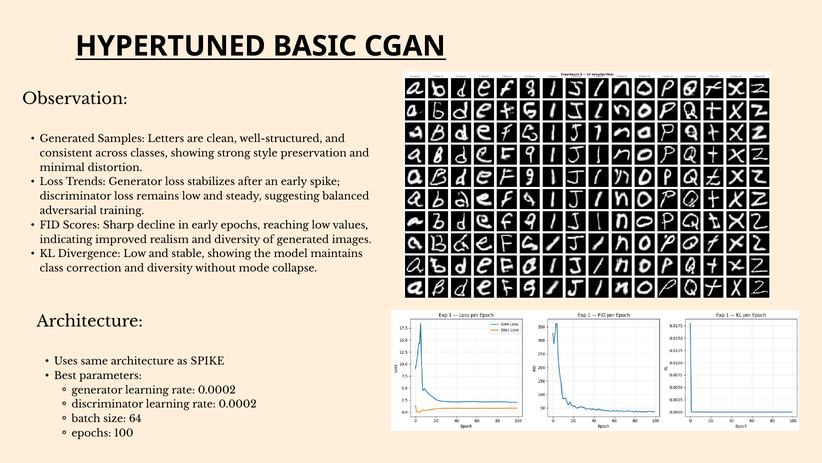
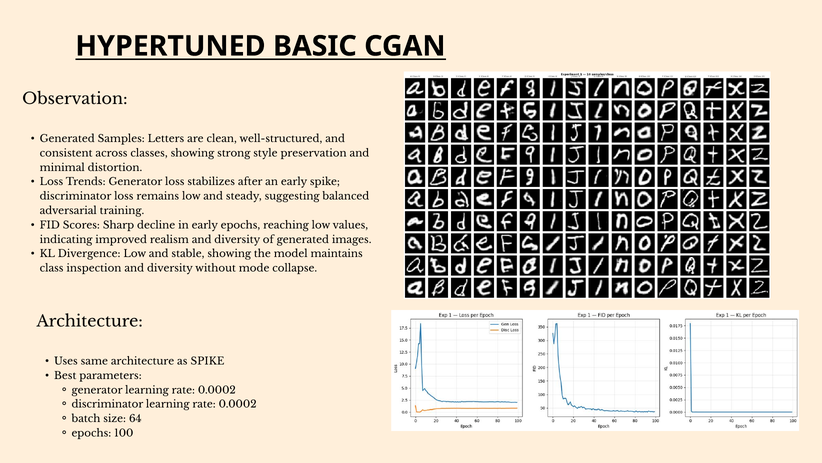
correction: correction -> inspection
